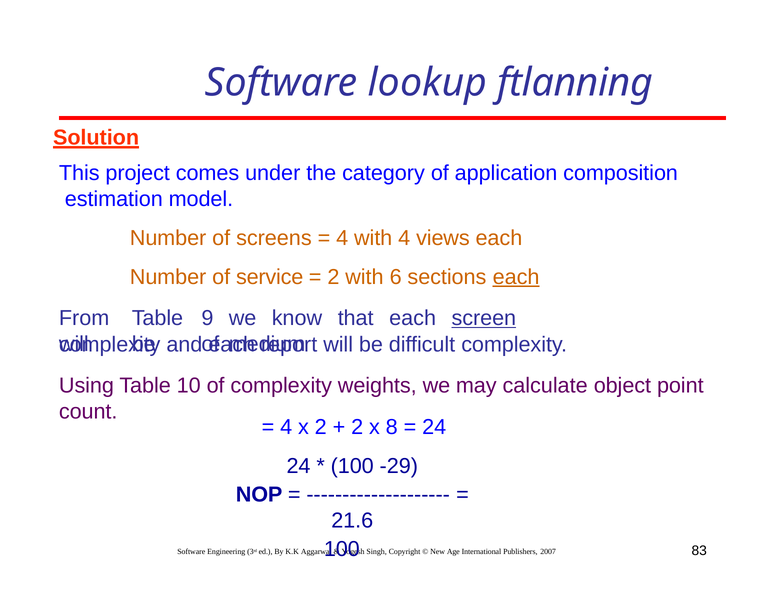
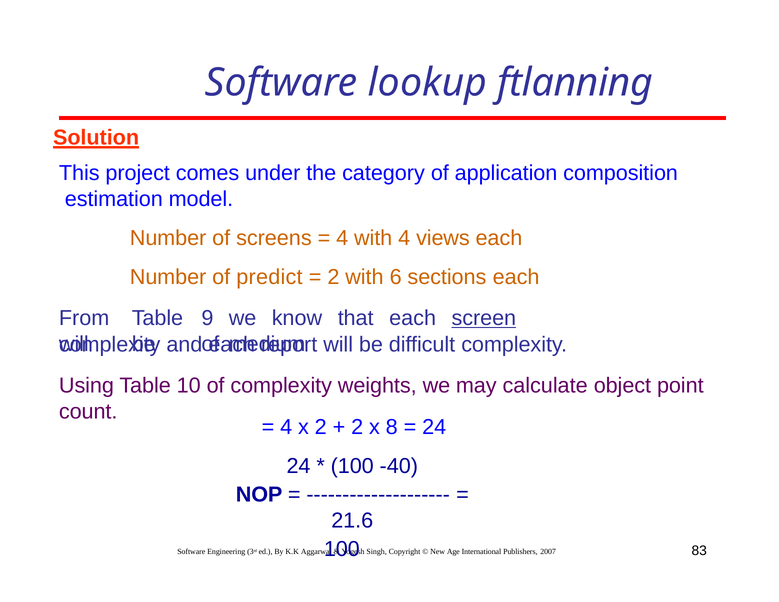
service: service -> predict
each at (516, 277) underline: present -> none
-29: -29 -> -40
